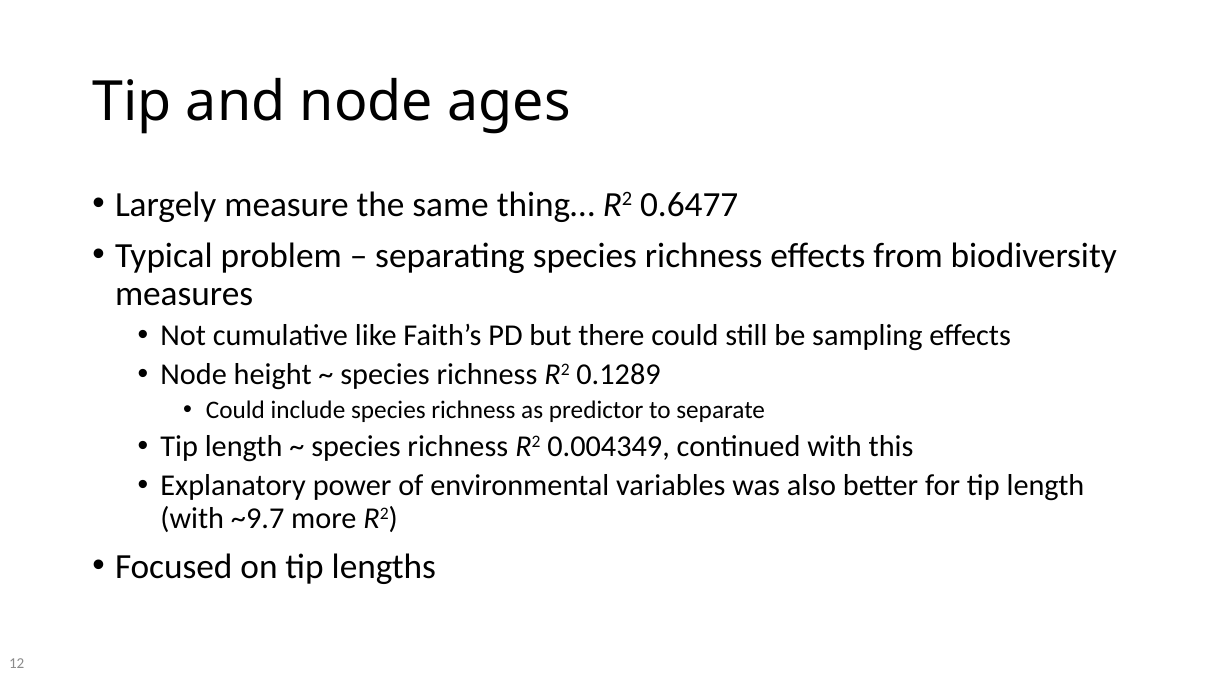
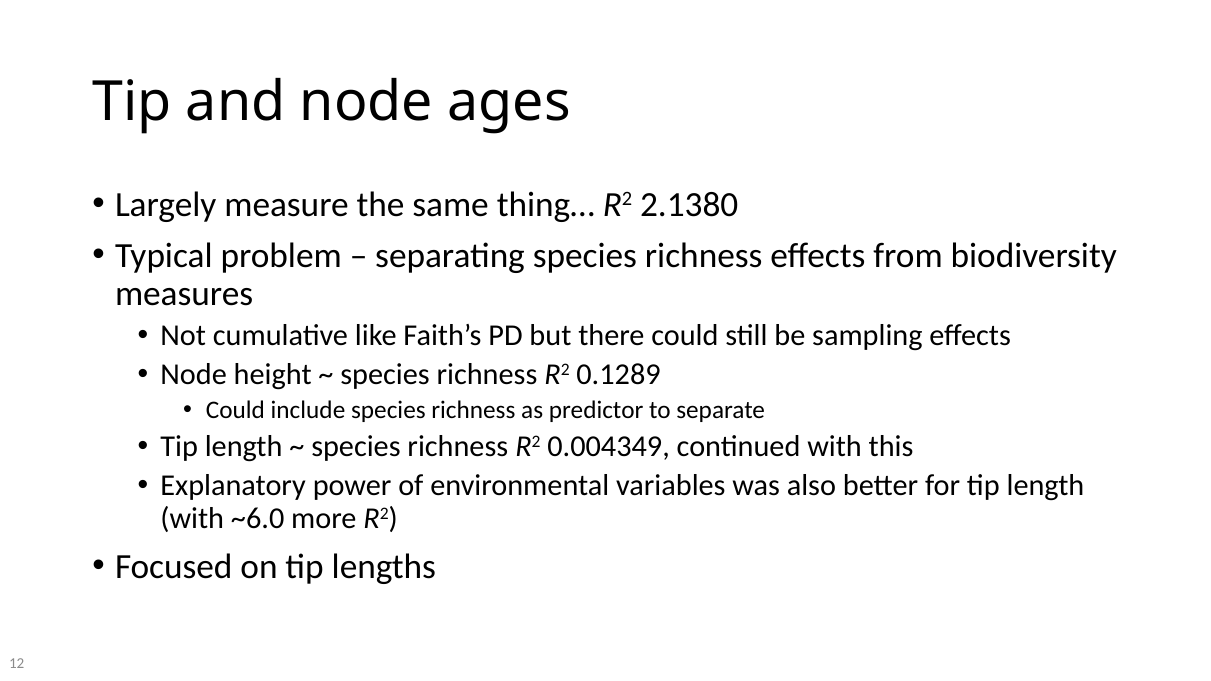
0.6477: 0.6477 -> 2.1380
~9.7: ~9.7 -> ~6.0
